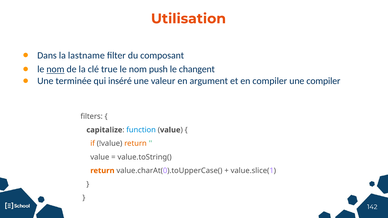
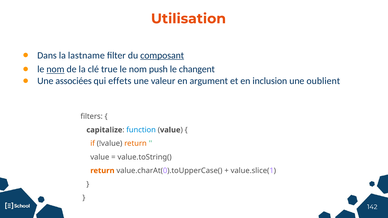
composant underline: none -> present
terminée: terminée -> associées
inséré: inséré -> effets
en compiler: compiler -> inclusion
une compiler: compiler -> oublient
